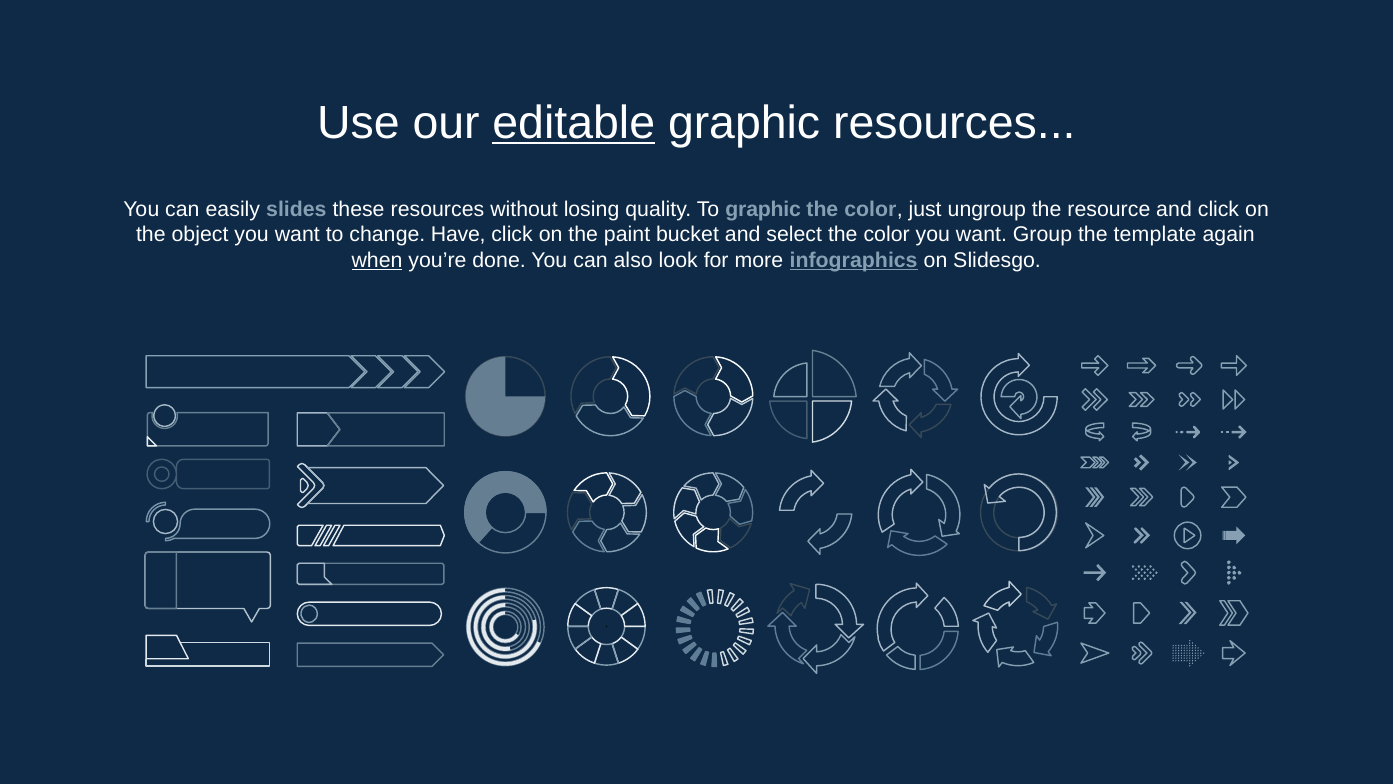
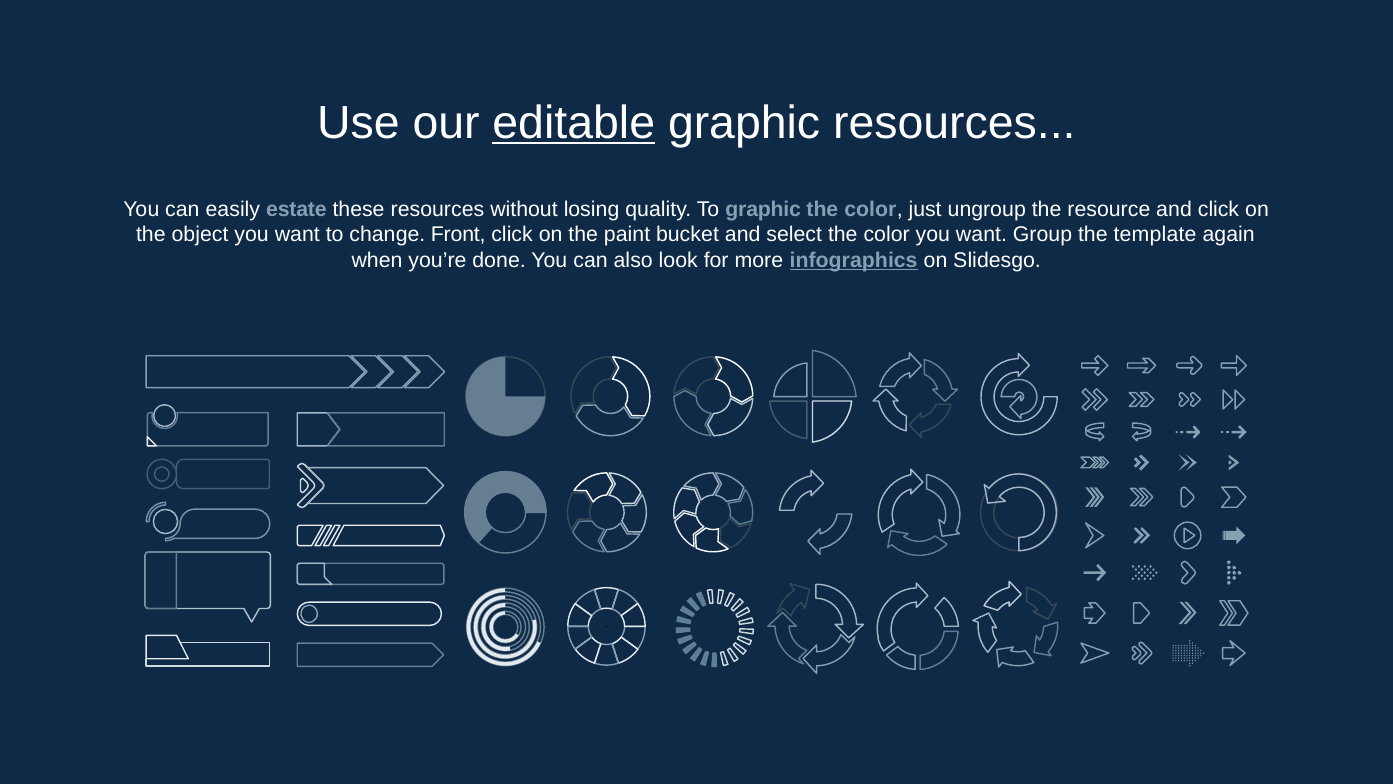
slides: slides -> estate
Have: Have -> Front
when underline: present -> none
